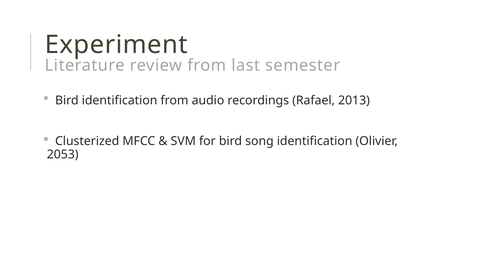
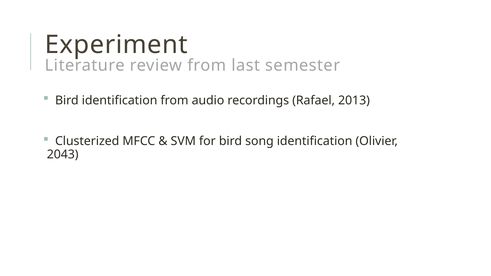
2053: 2053 -> 2043
